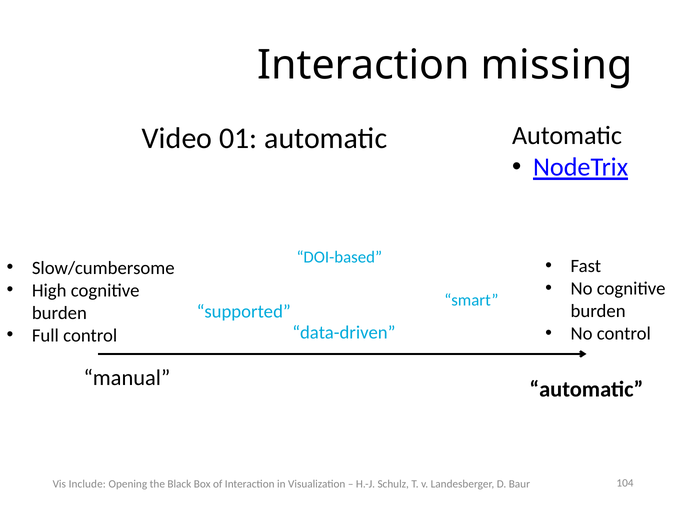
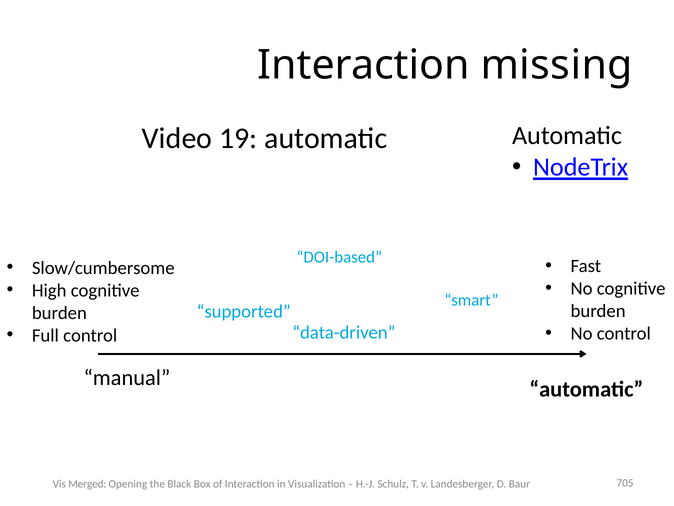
01: 01 -> 19
Include: Include -> Merged
104: 104 -> 705
